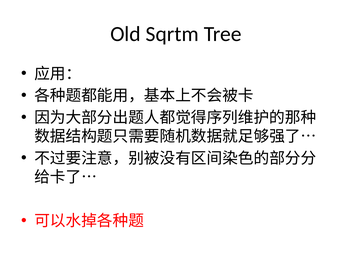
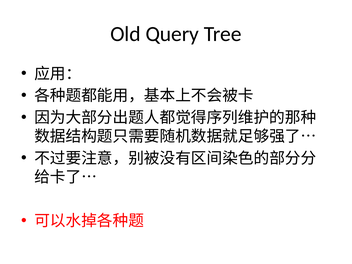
Sqrtm: Sqrtm -> Query
